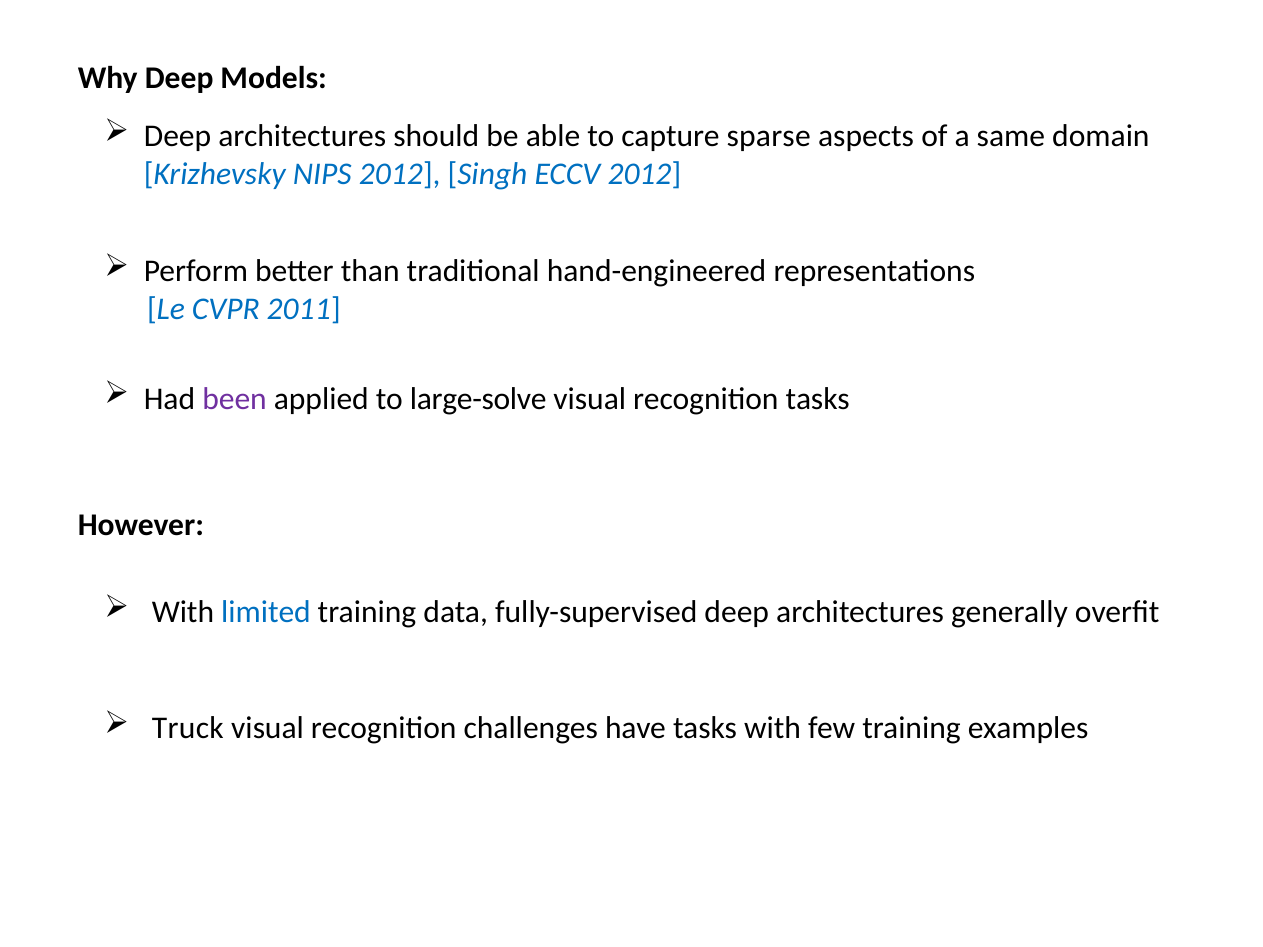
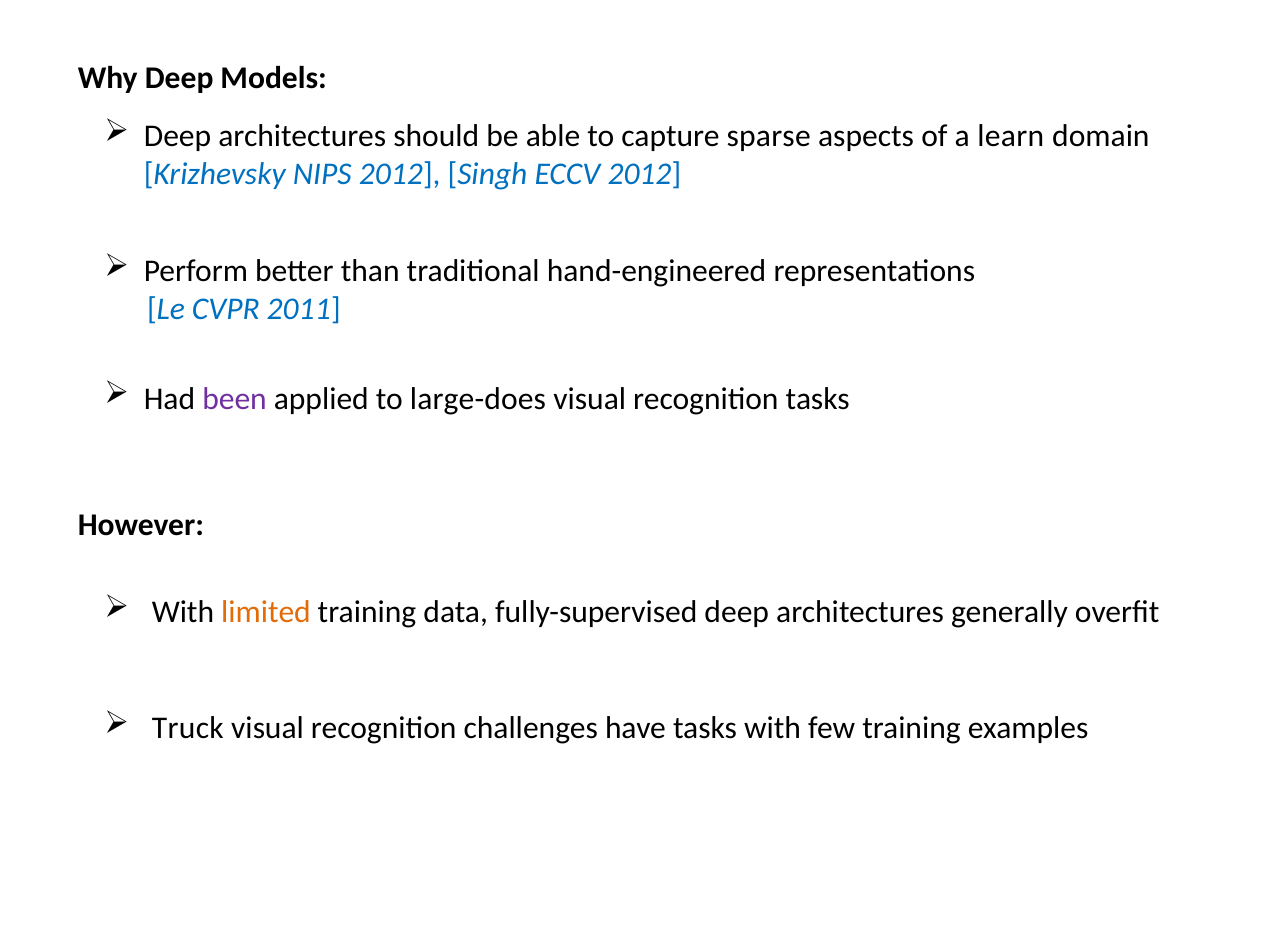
same: same -> learn
large-solve: large-solve -> large-does
limited colour: blue -> orange
